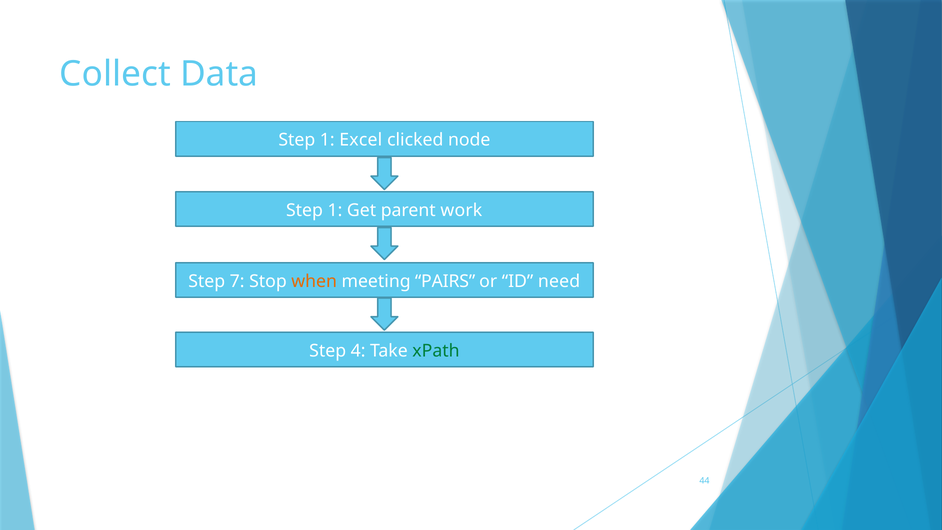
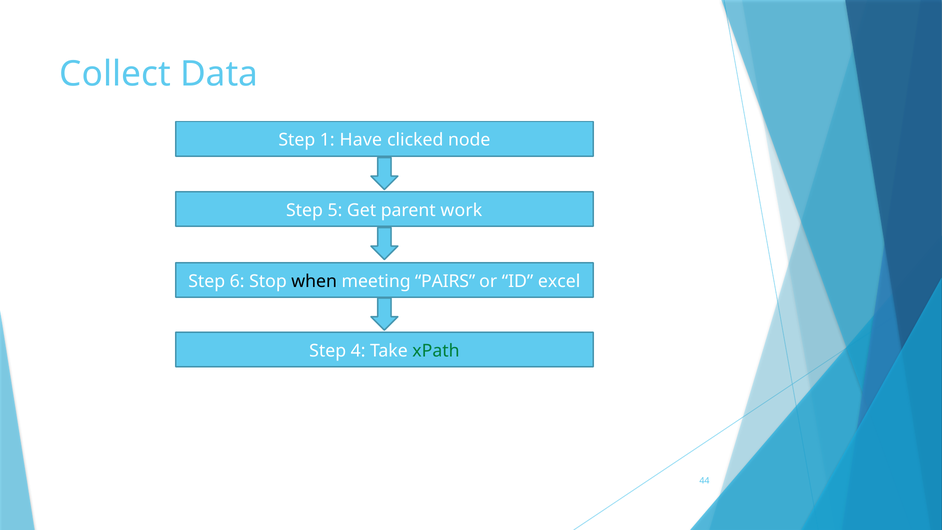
Excel: Excel -> Have
1 at (335, 210): 1 -> 5
7: 7 -> 6
when colour: orange -> black
need: need -> excel
